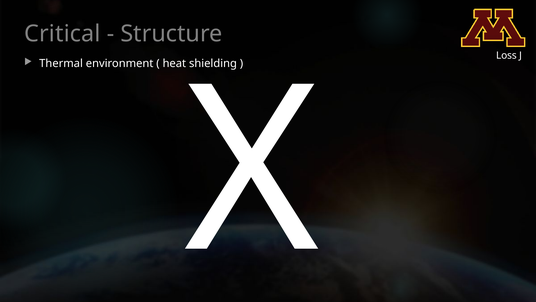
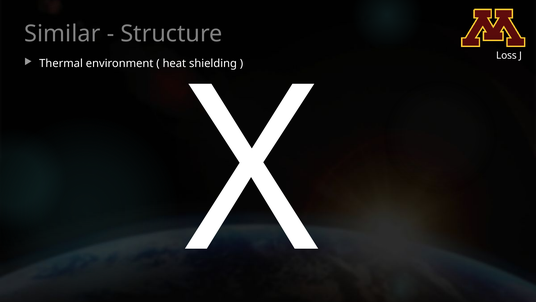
Critical: Critical -> Similar
